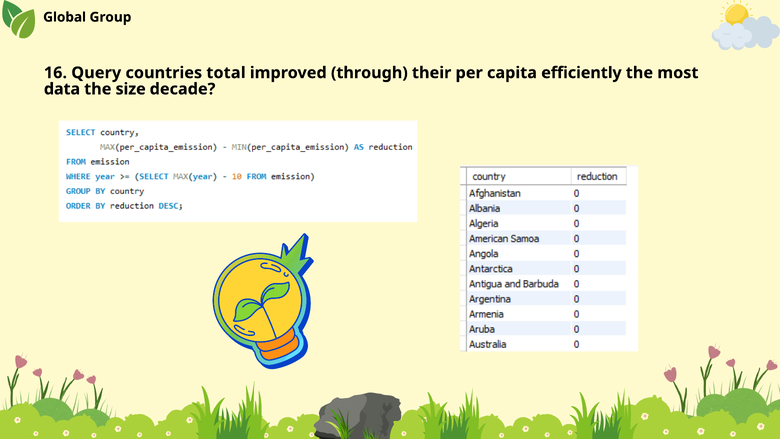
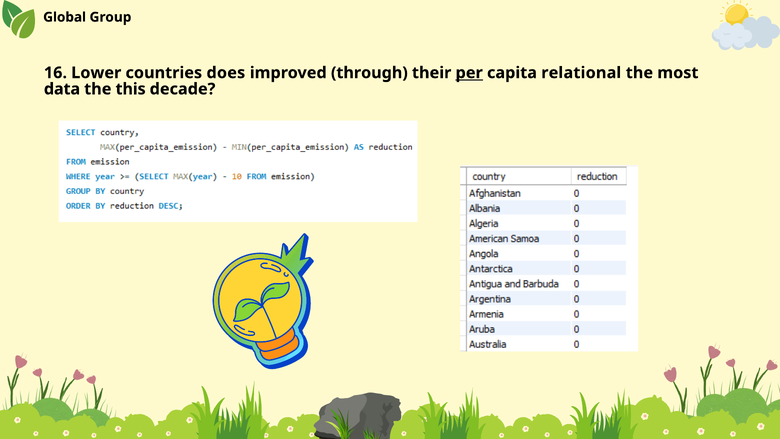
Query: Query -> Lower
total: total -> does
per underline: none -> present
efficiently: efficiently -> relational
size: size -> this
